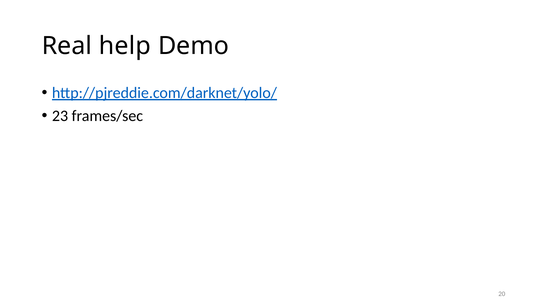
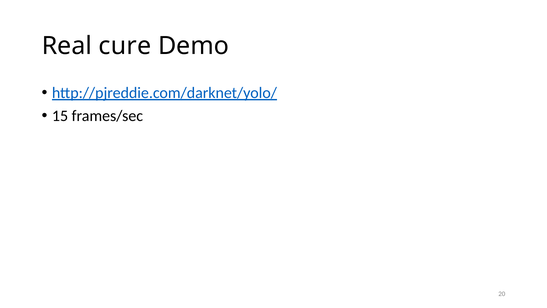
help: help -> cure
23: 23 -> 15
